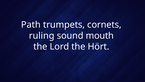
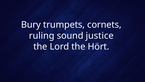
Path: Path -> Bury
mouth: mouth -> justice
